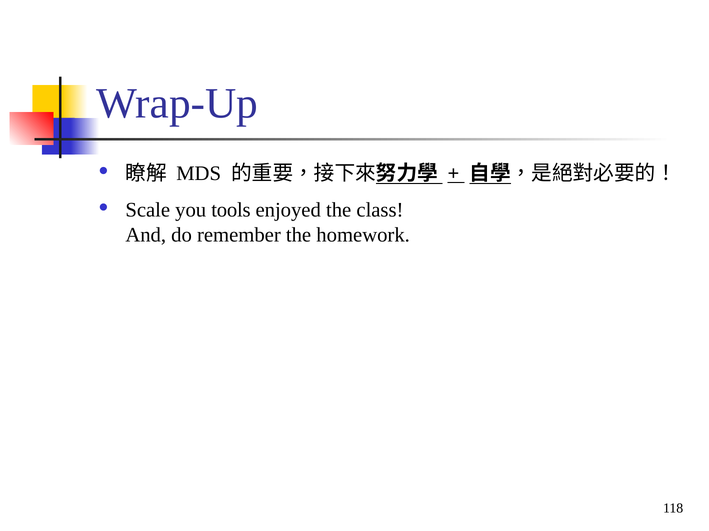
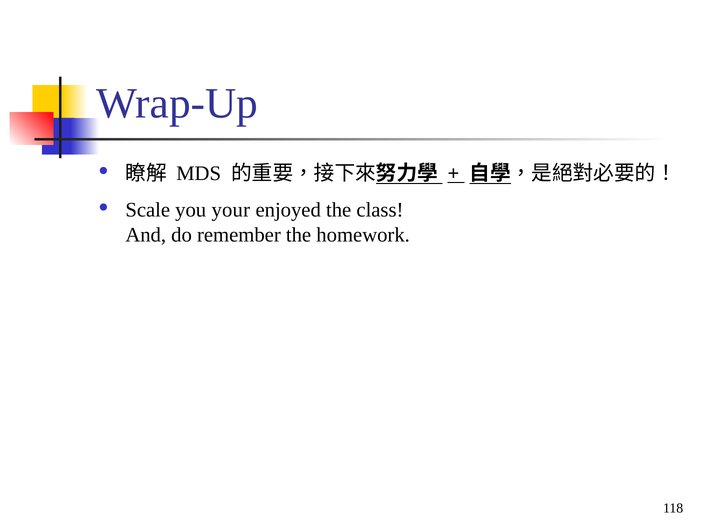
tools: tools -> your
